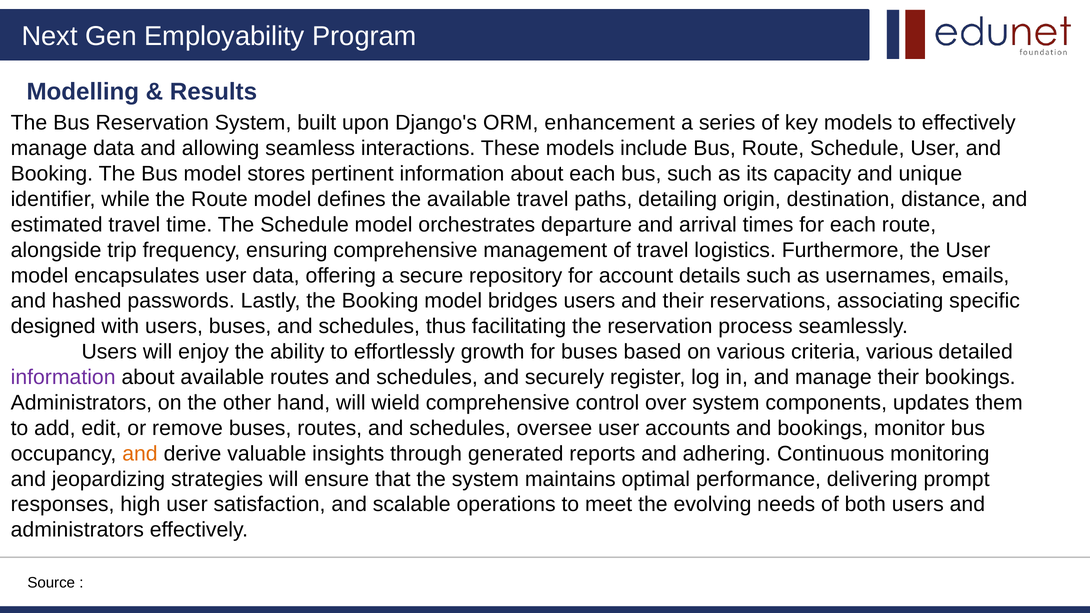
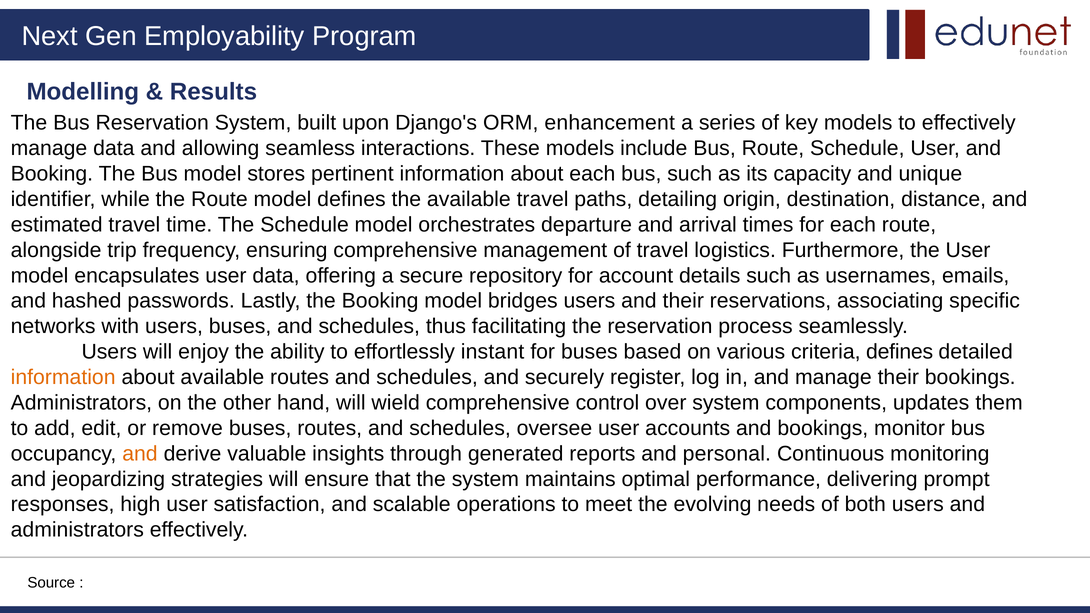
designed: designed -> networks
growth: growth -> instant
criteria various: various -> defines
information at (63, 377) colour: purple -> orange
adhering: adhering -> personal
